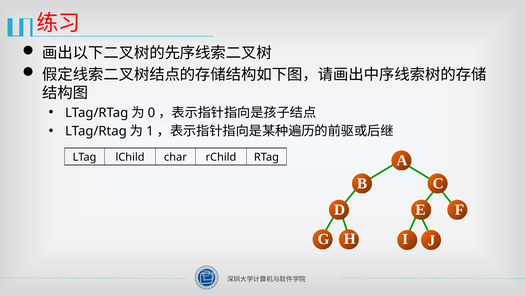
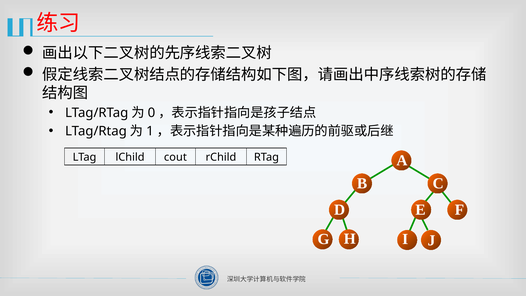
char: char -> cout
